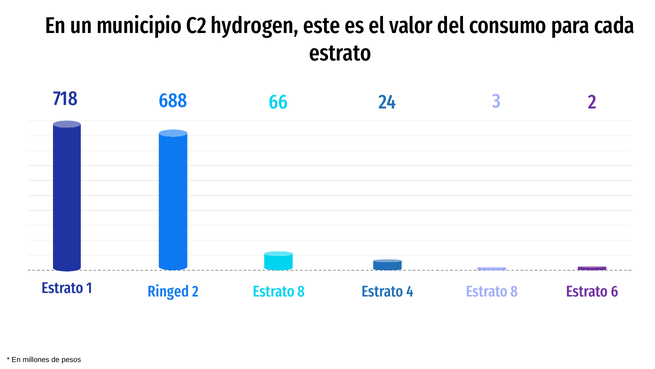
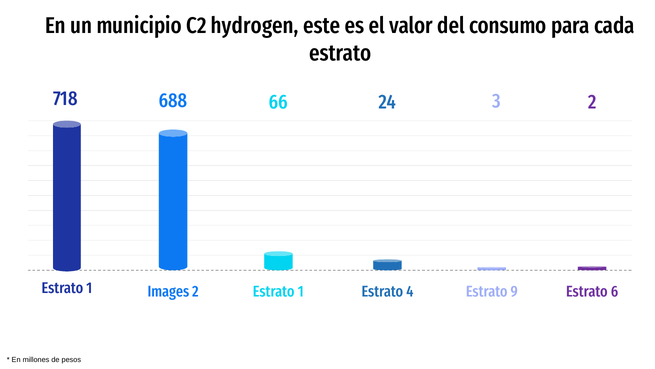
Ringed: Ringed -> Images
8 at (301, 291): 8 -> 1
8 at (514, 291): 8 -> 9
